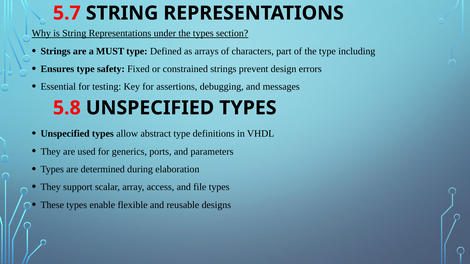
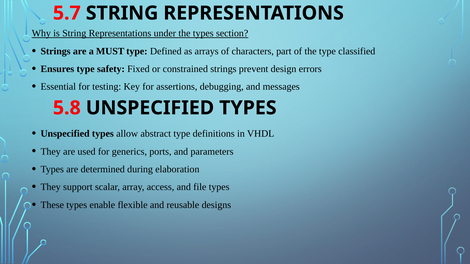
including: including -> classified
